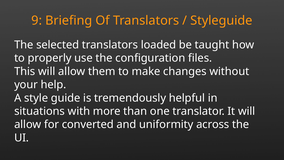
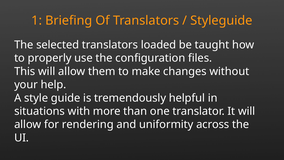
9: 9 -> 1
converted: converted -> rendering
